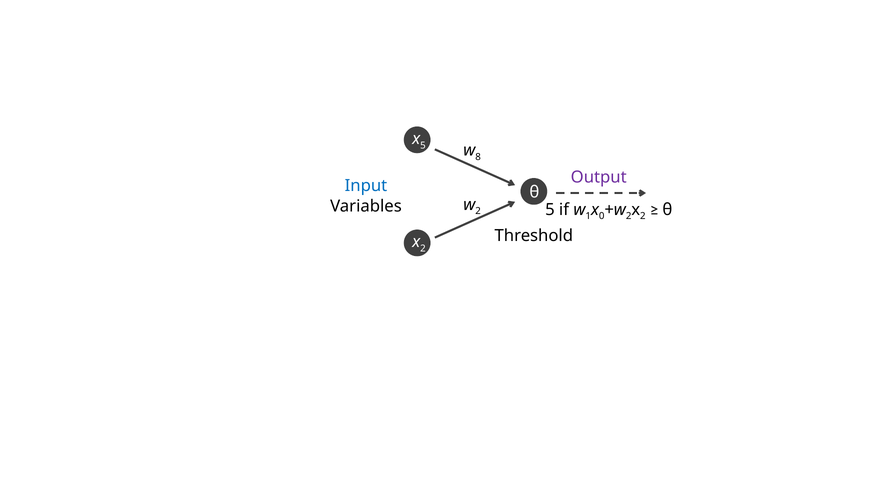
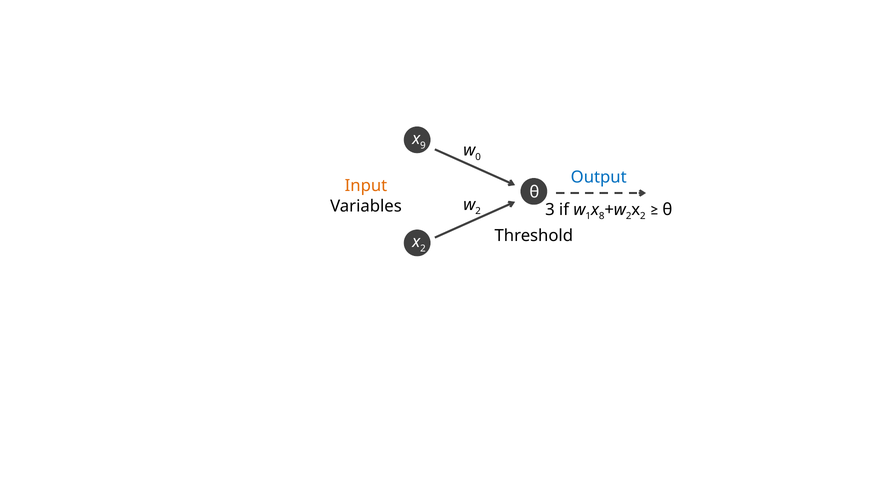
5 at (423, 145): 5 -> 9
8: 8 -> 0
Output colour: purple -> blue
Input colour: blue -> orange
5 at (550, 210): 5 -> 3
0: 0 -> 8
